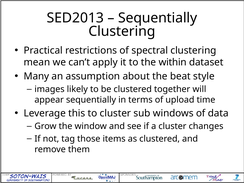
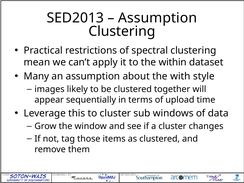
Sequentially at (158, 18): Sequentially -> Assumption
beat: beat -> with
